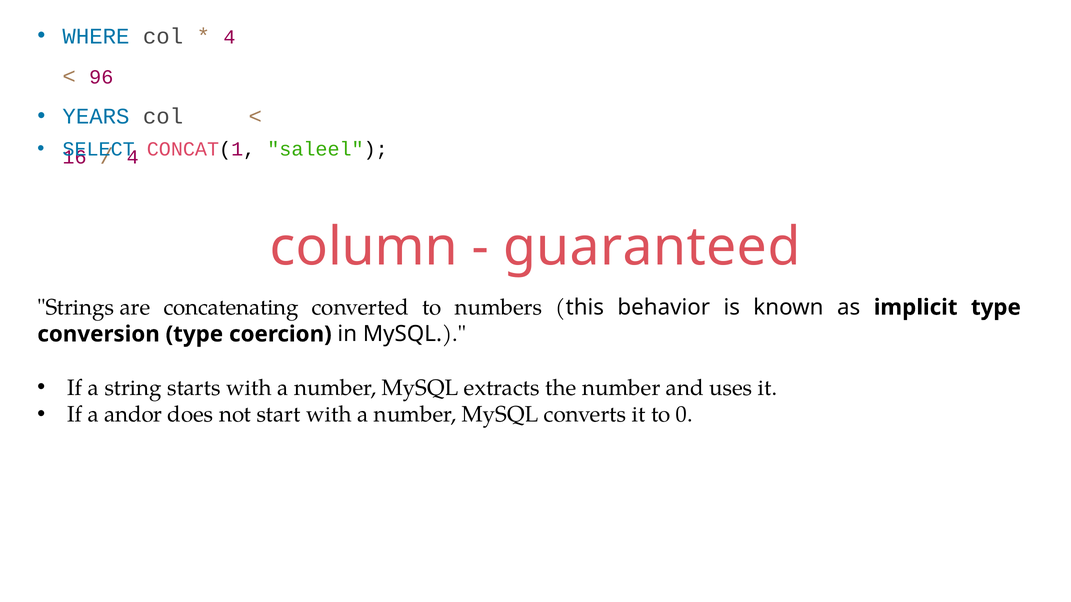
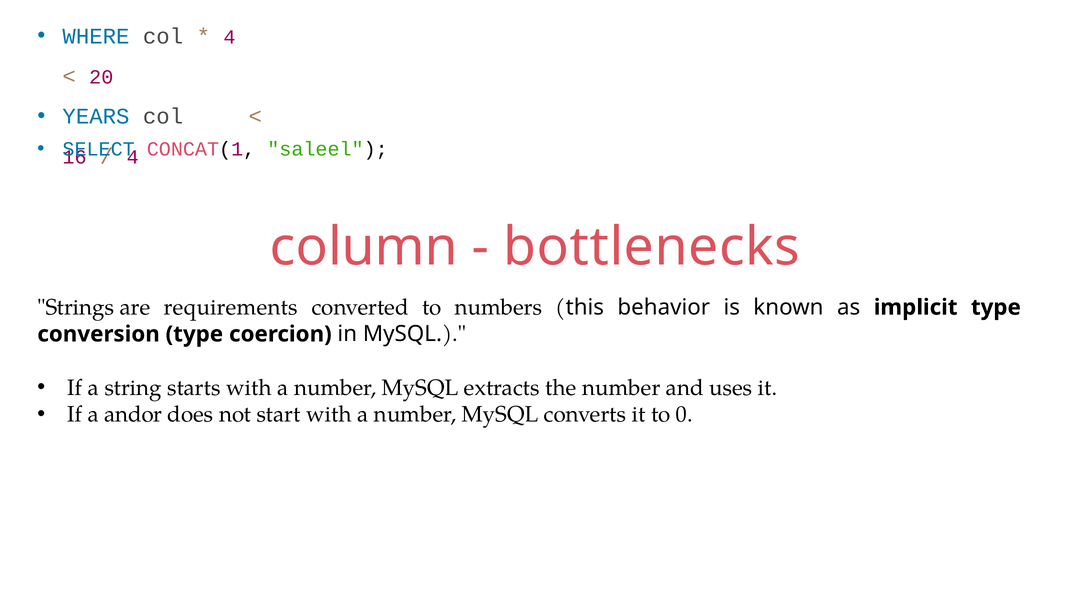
96: 96 -> 20
guaranteed: guaranteed -> bottlenecks
concatenating: concatenating -> requirements
